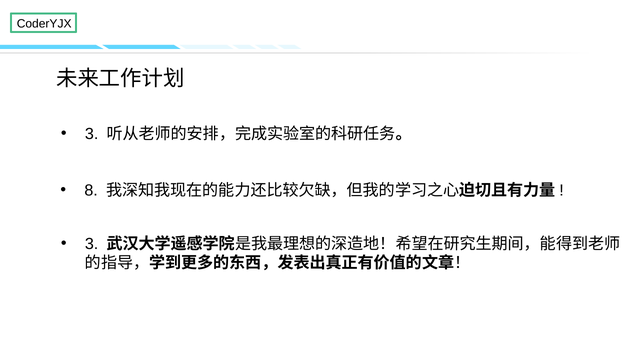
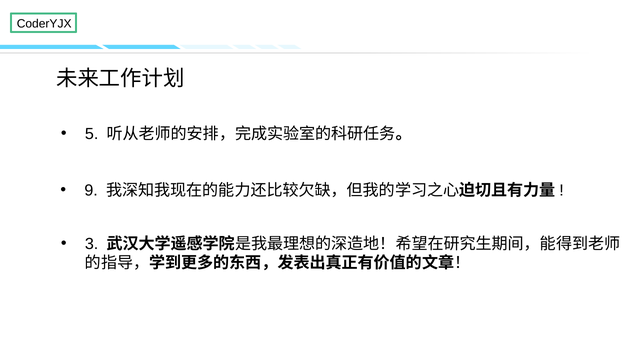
3 at (92, 134): 3 -> 5
8: 8 -> 9
